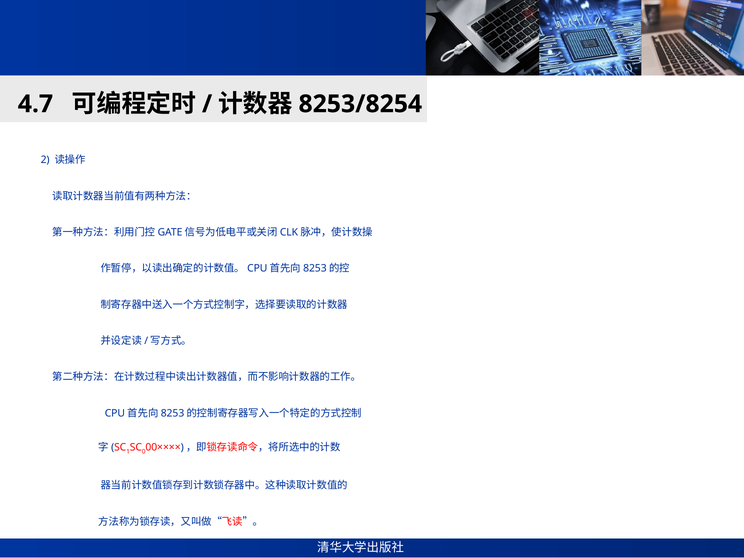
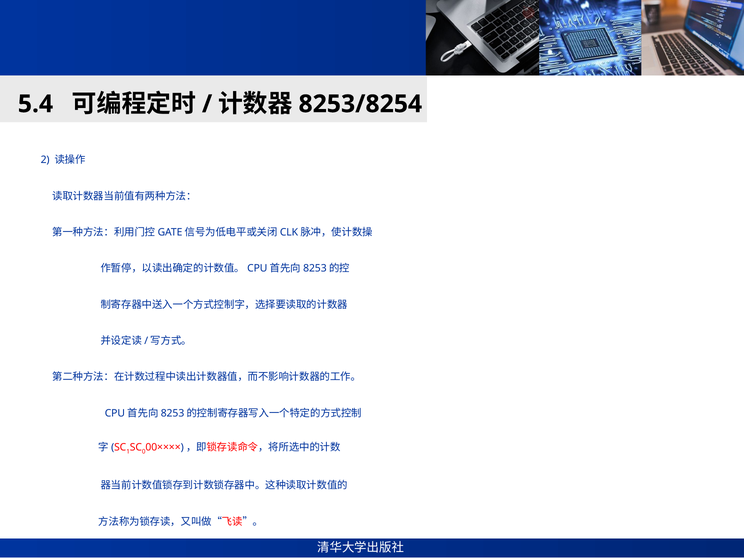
4.7: 4.7 -> 5.4
